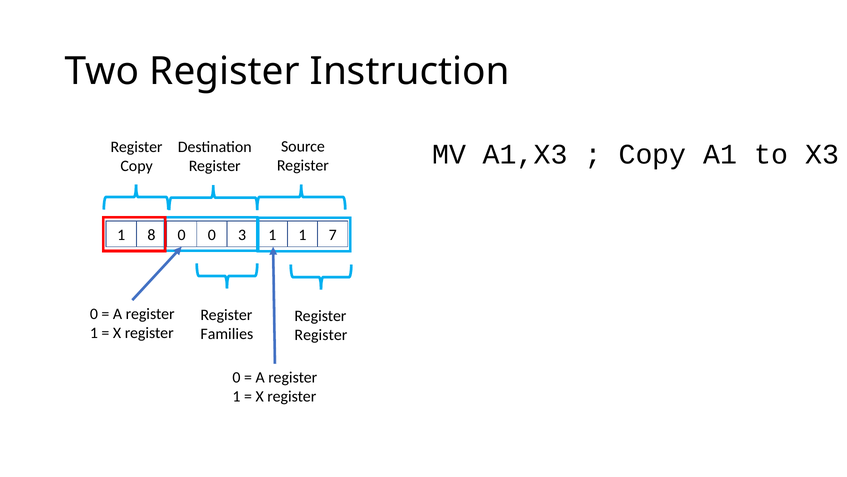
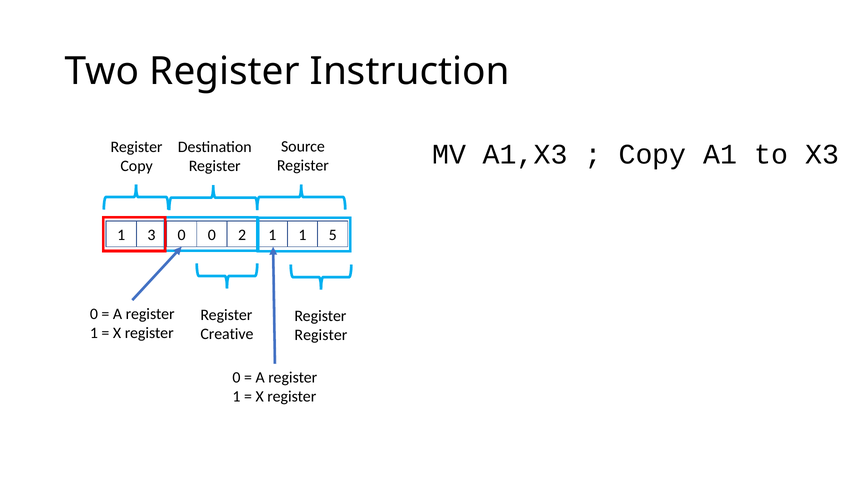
8: 8 -> 3
3: 3 -> 2
7: 7 -> 5
Families: Families -> Creative
